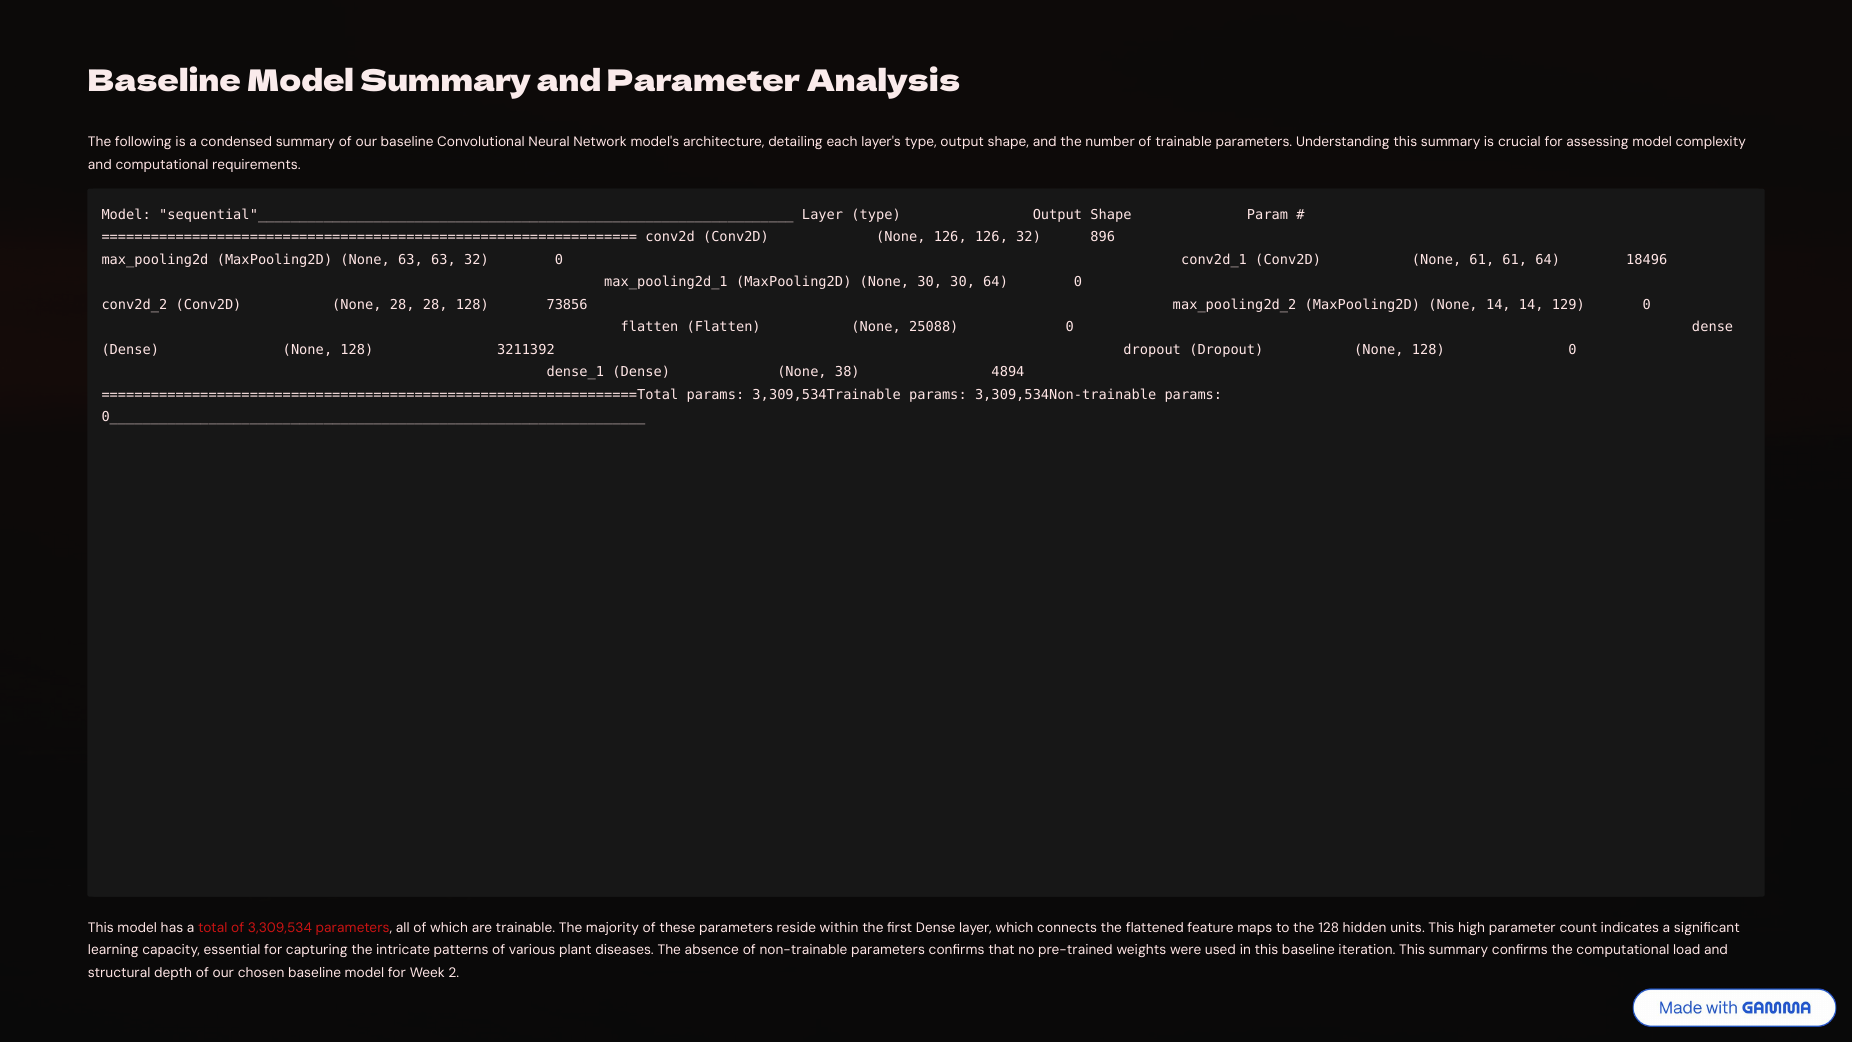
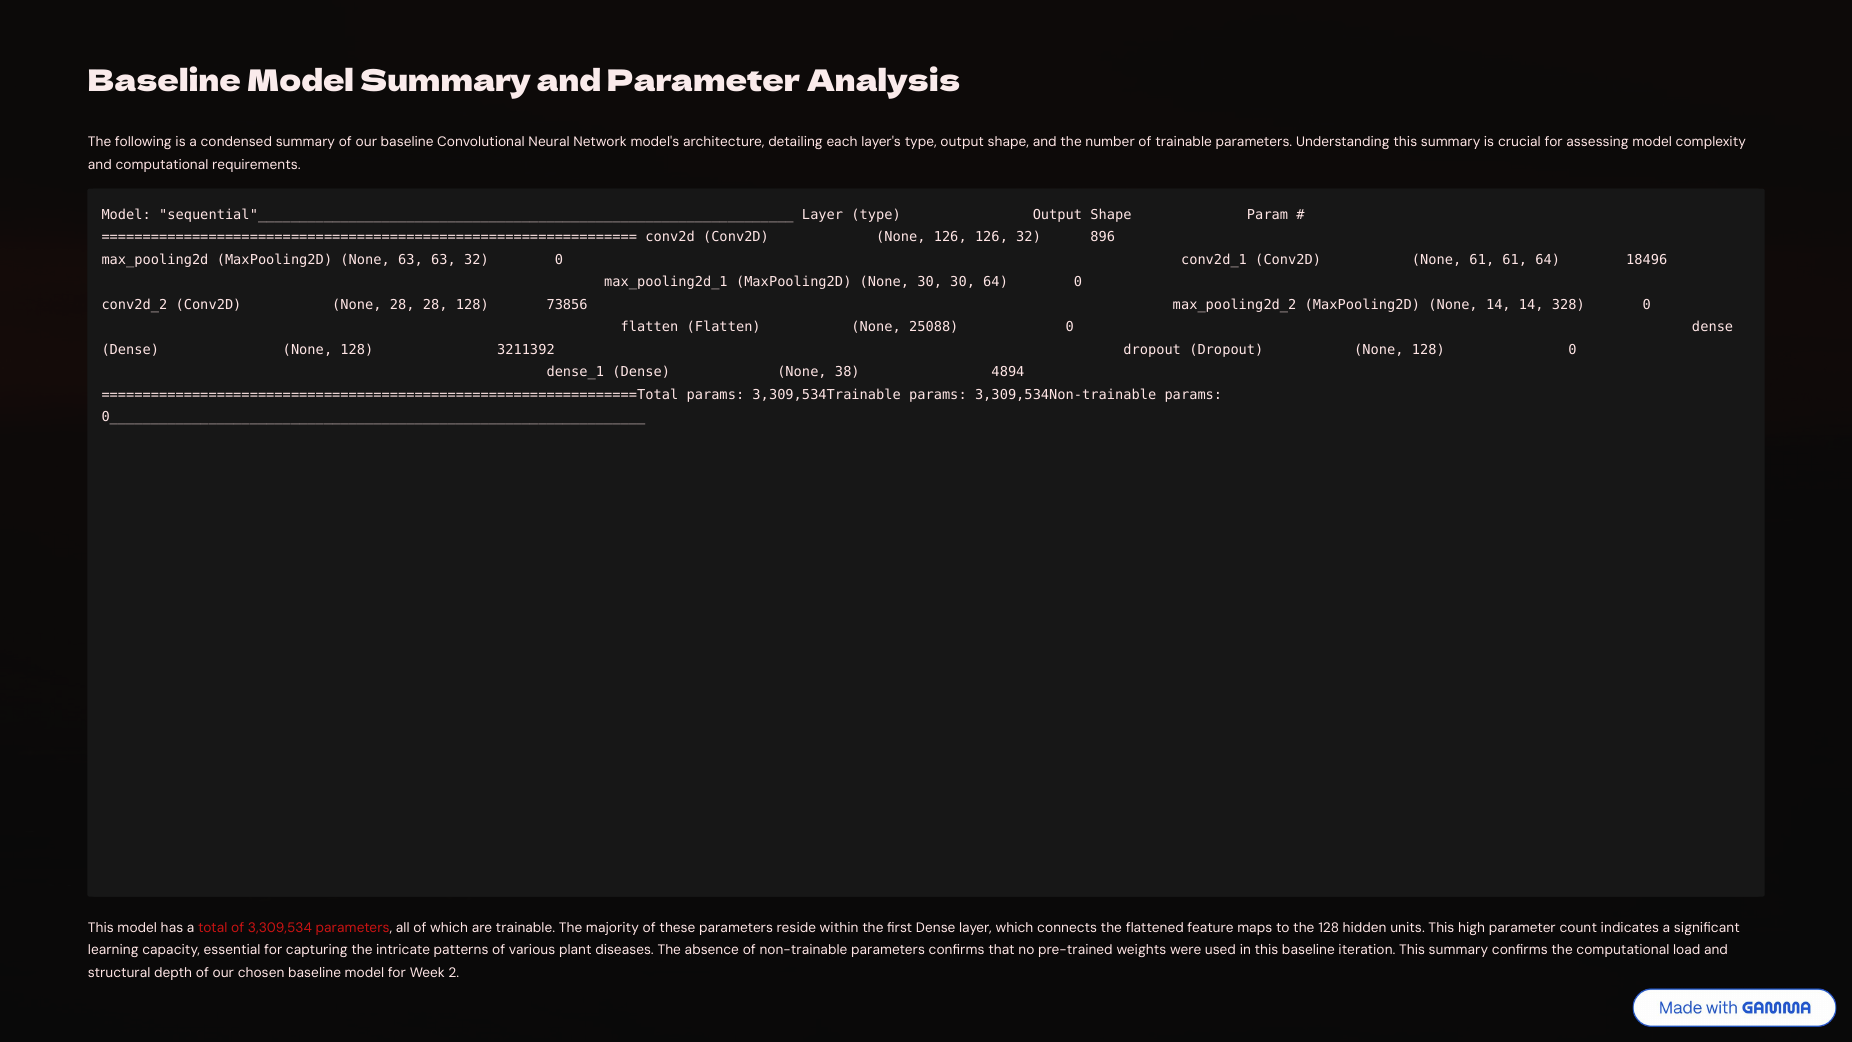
129: 129 -> 328
